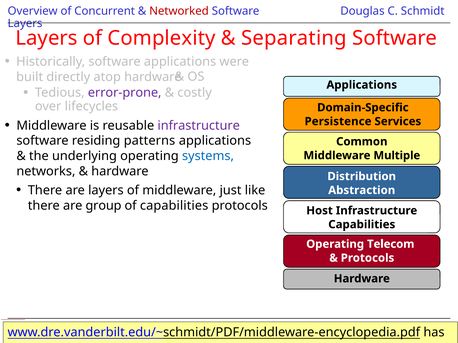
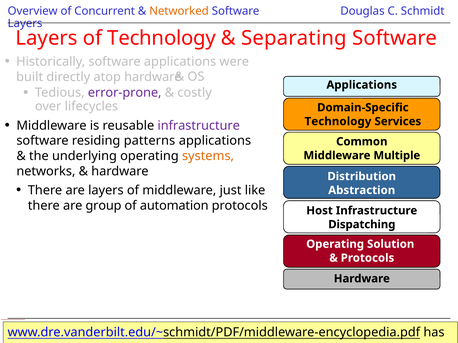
Networked colour: red -> orange
of Complexity: Complexity -> Technology
Persistence at (338, 122): Persistence -> Technology
systems colour: blue -> orange
of capabilities: capabilities -> automation
Capabilities at (362, 225): Capabilities -> Dispatching
Telecom: Telecom -> Solution
